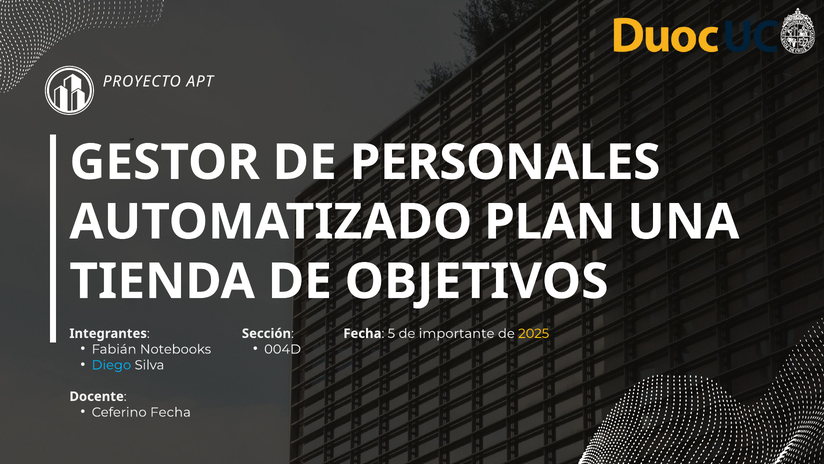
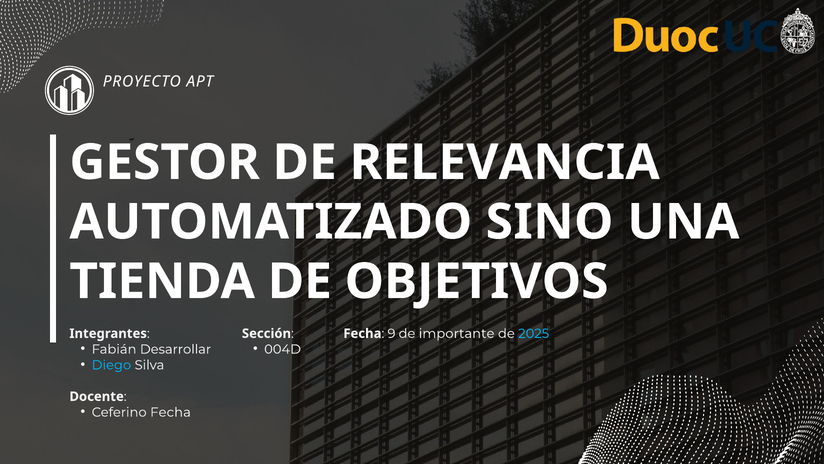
PERSONALES: PERSONALES -> RELEVANCIA
PLAN: PLAN -> SINO
5: 5 -> 9
2025 colour: yellow -> light blue
Notebooks: Notebooks -> Desarrollar
